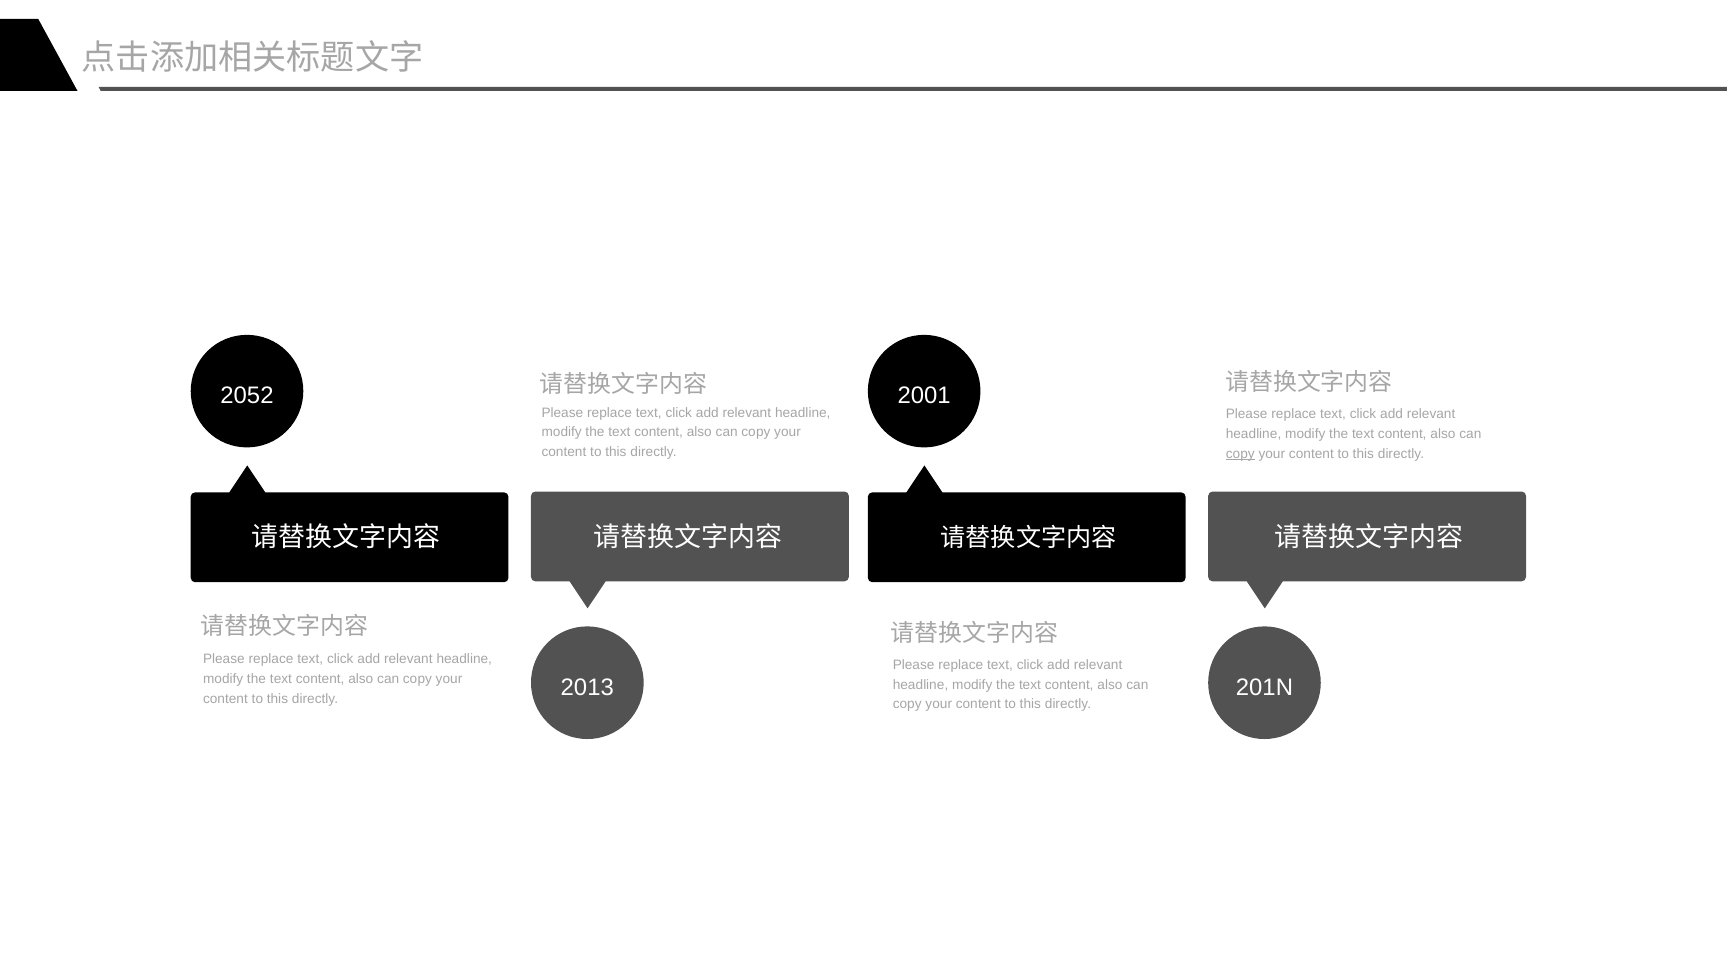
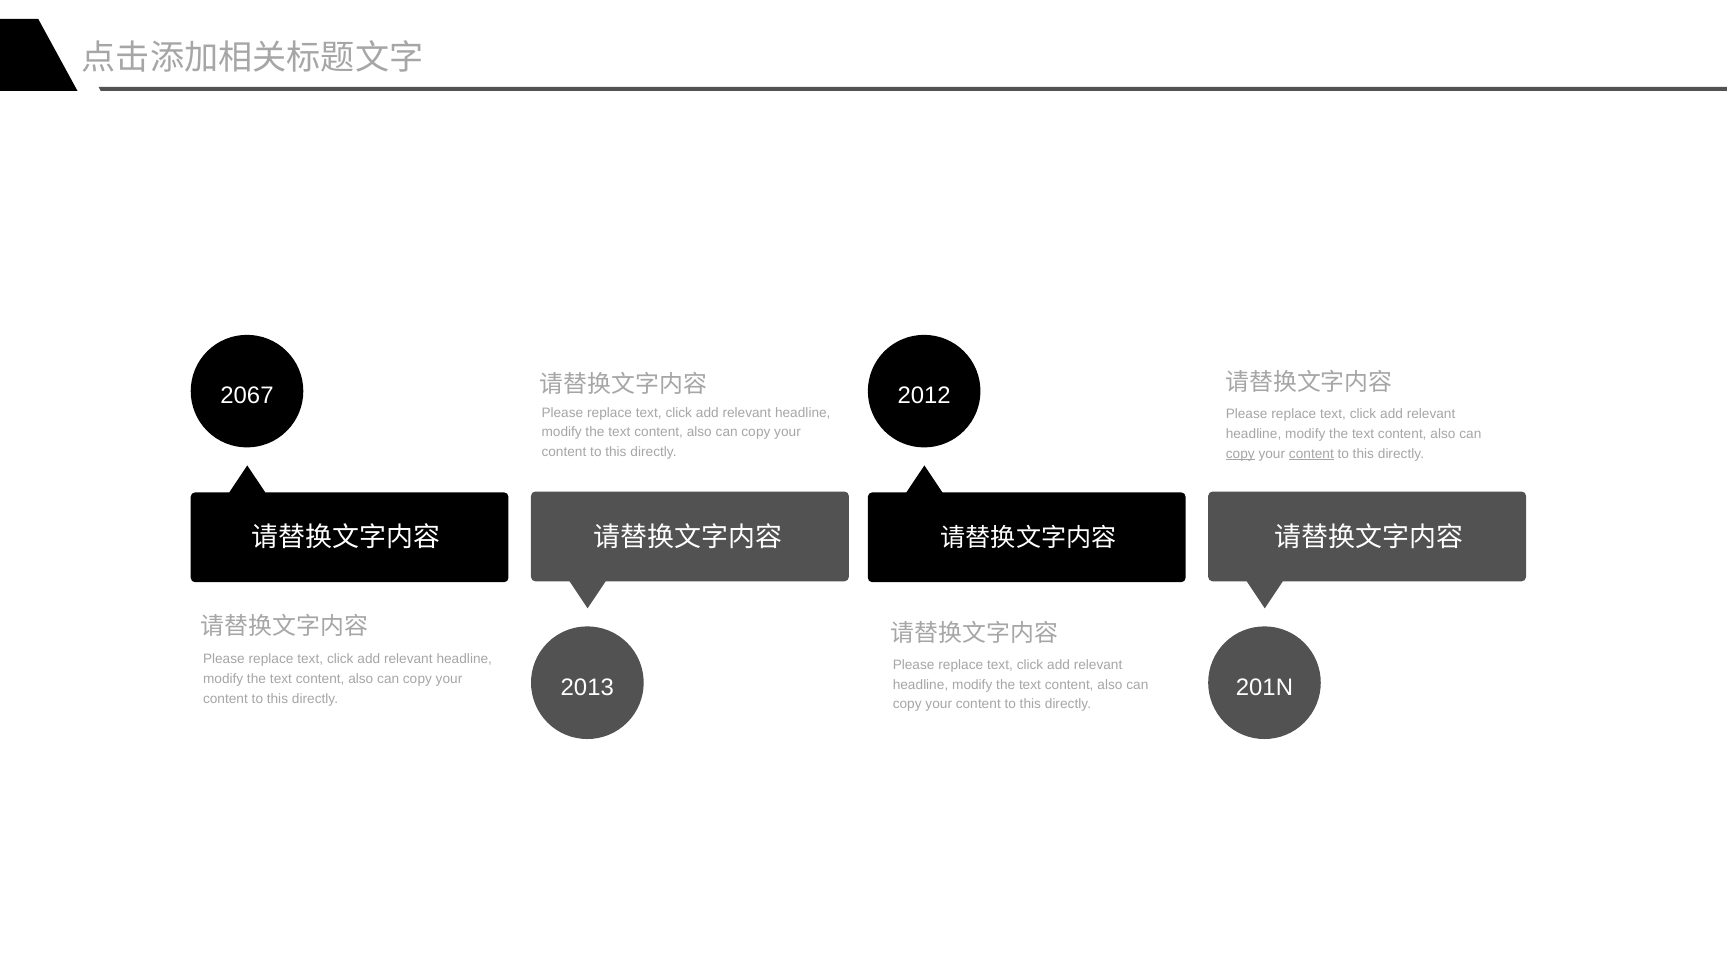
2052: 2052 -> 2067
2001: 2001 -> 2012
content at (1311, 454) underline: none -> present
